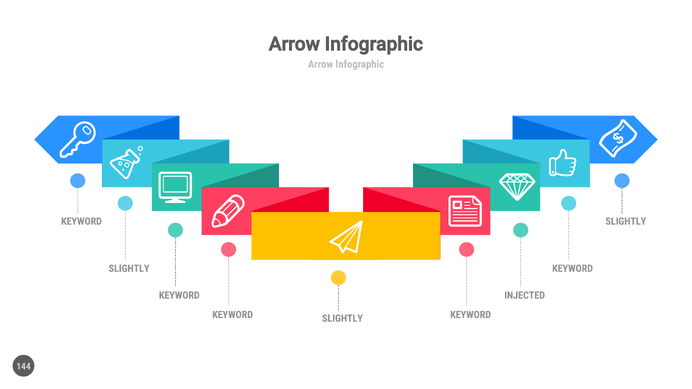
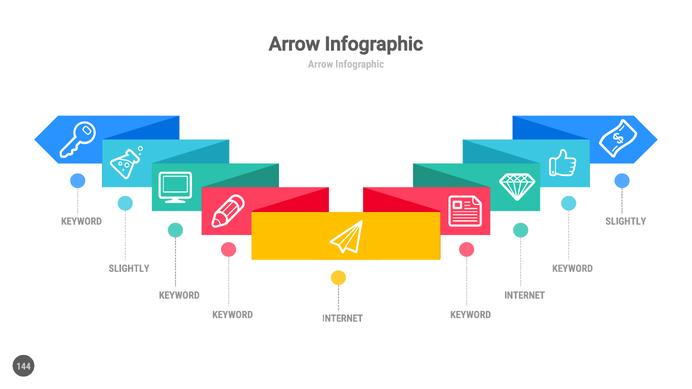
INJECTED at (525, 296): INJECTED -> INTERNET
SLIGHTLY at (342, 319): SLIGHTLY -> INTERNET
